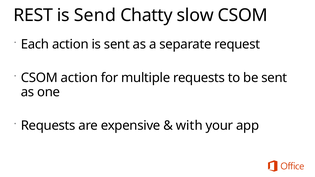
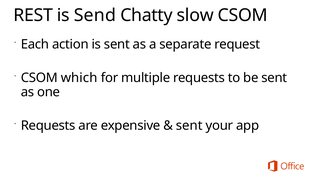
CSOM action: action -> which
with at (189, 126): with -> sent
